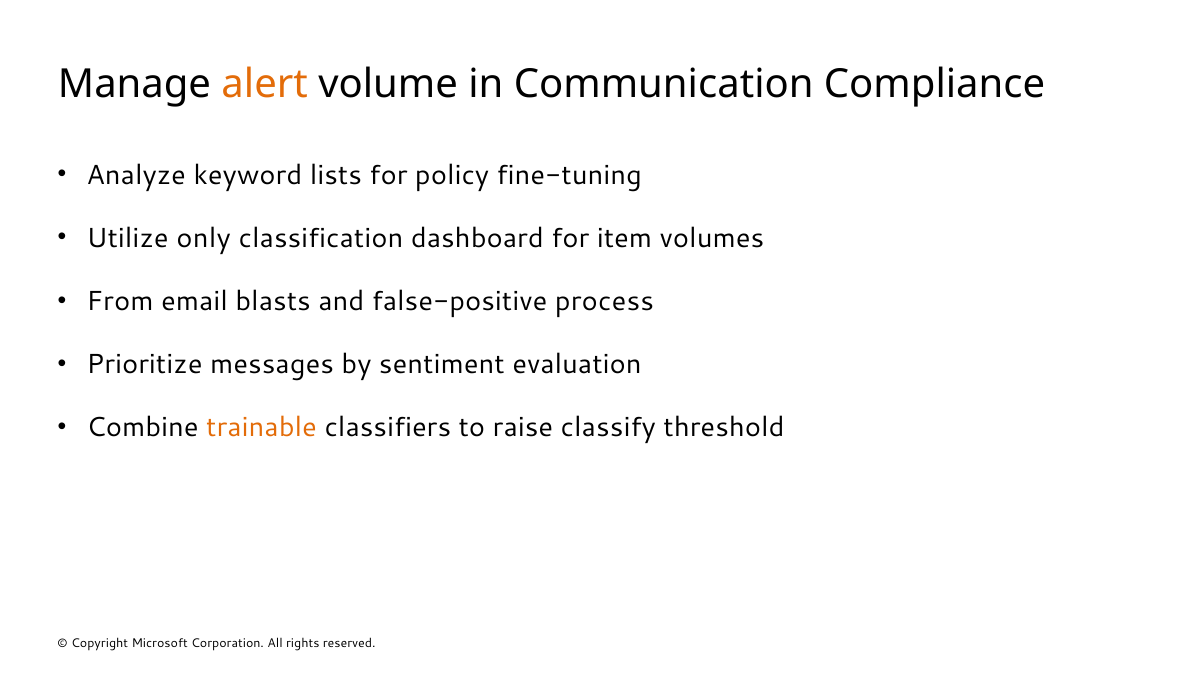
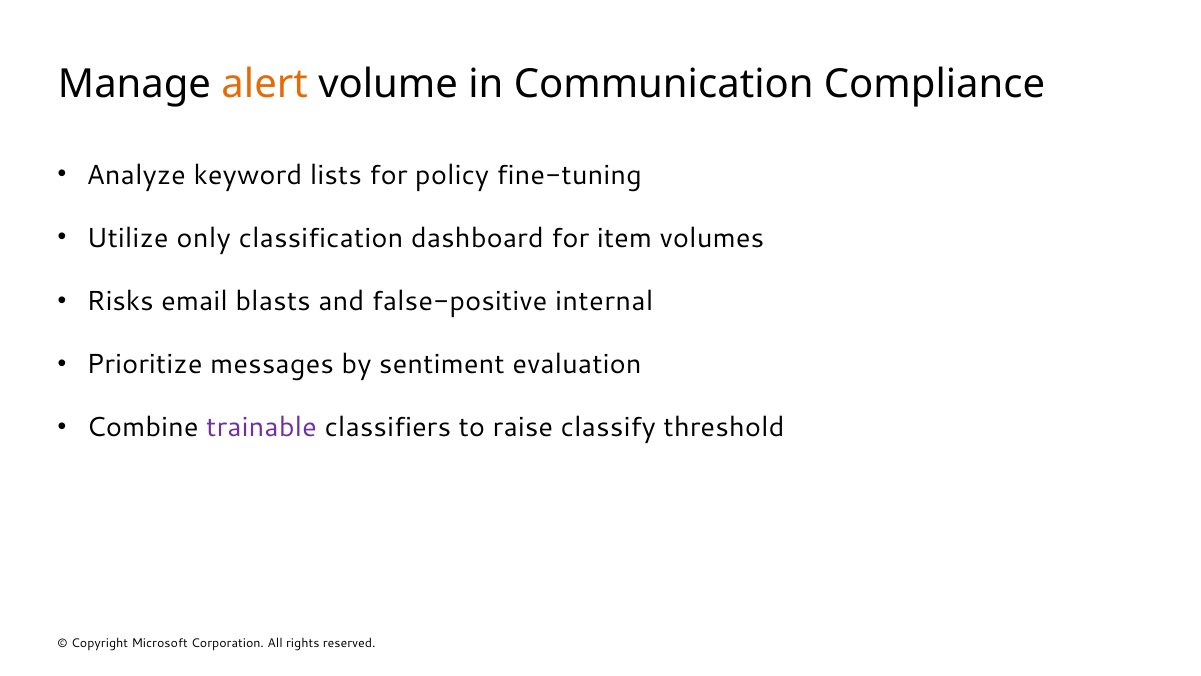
From: From -> Risks
process: process -> internal
trainable colour: orange -> purple
